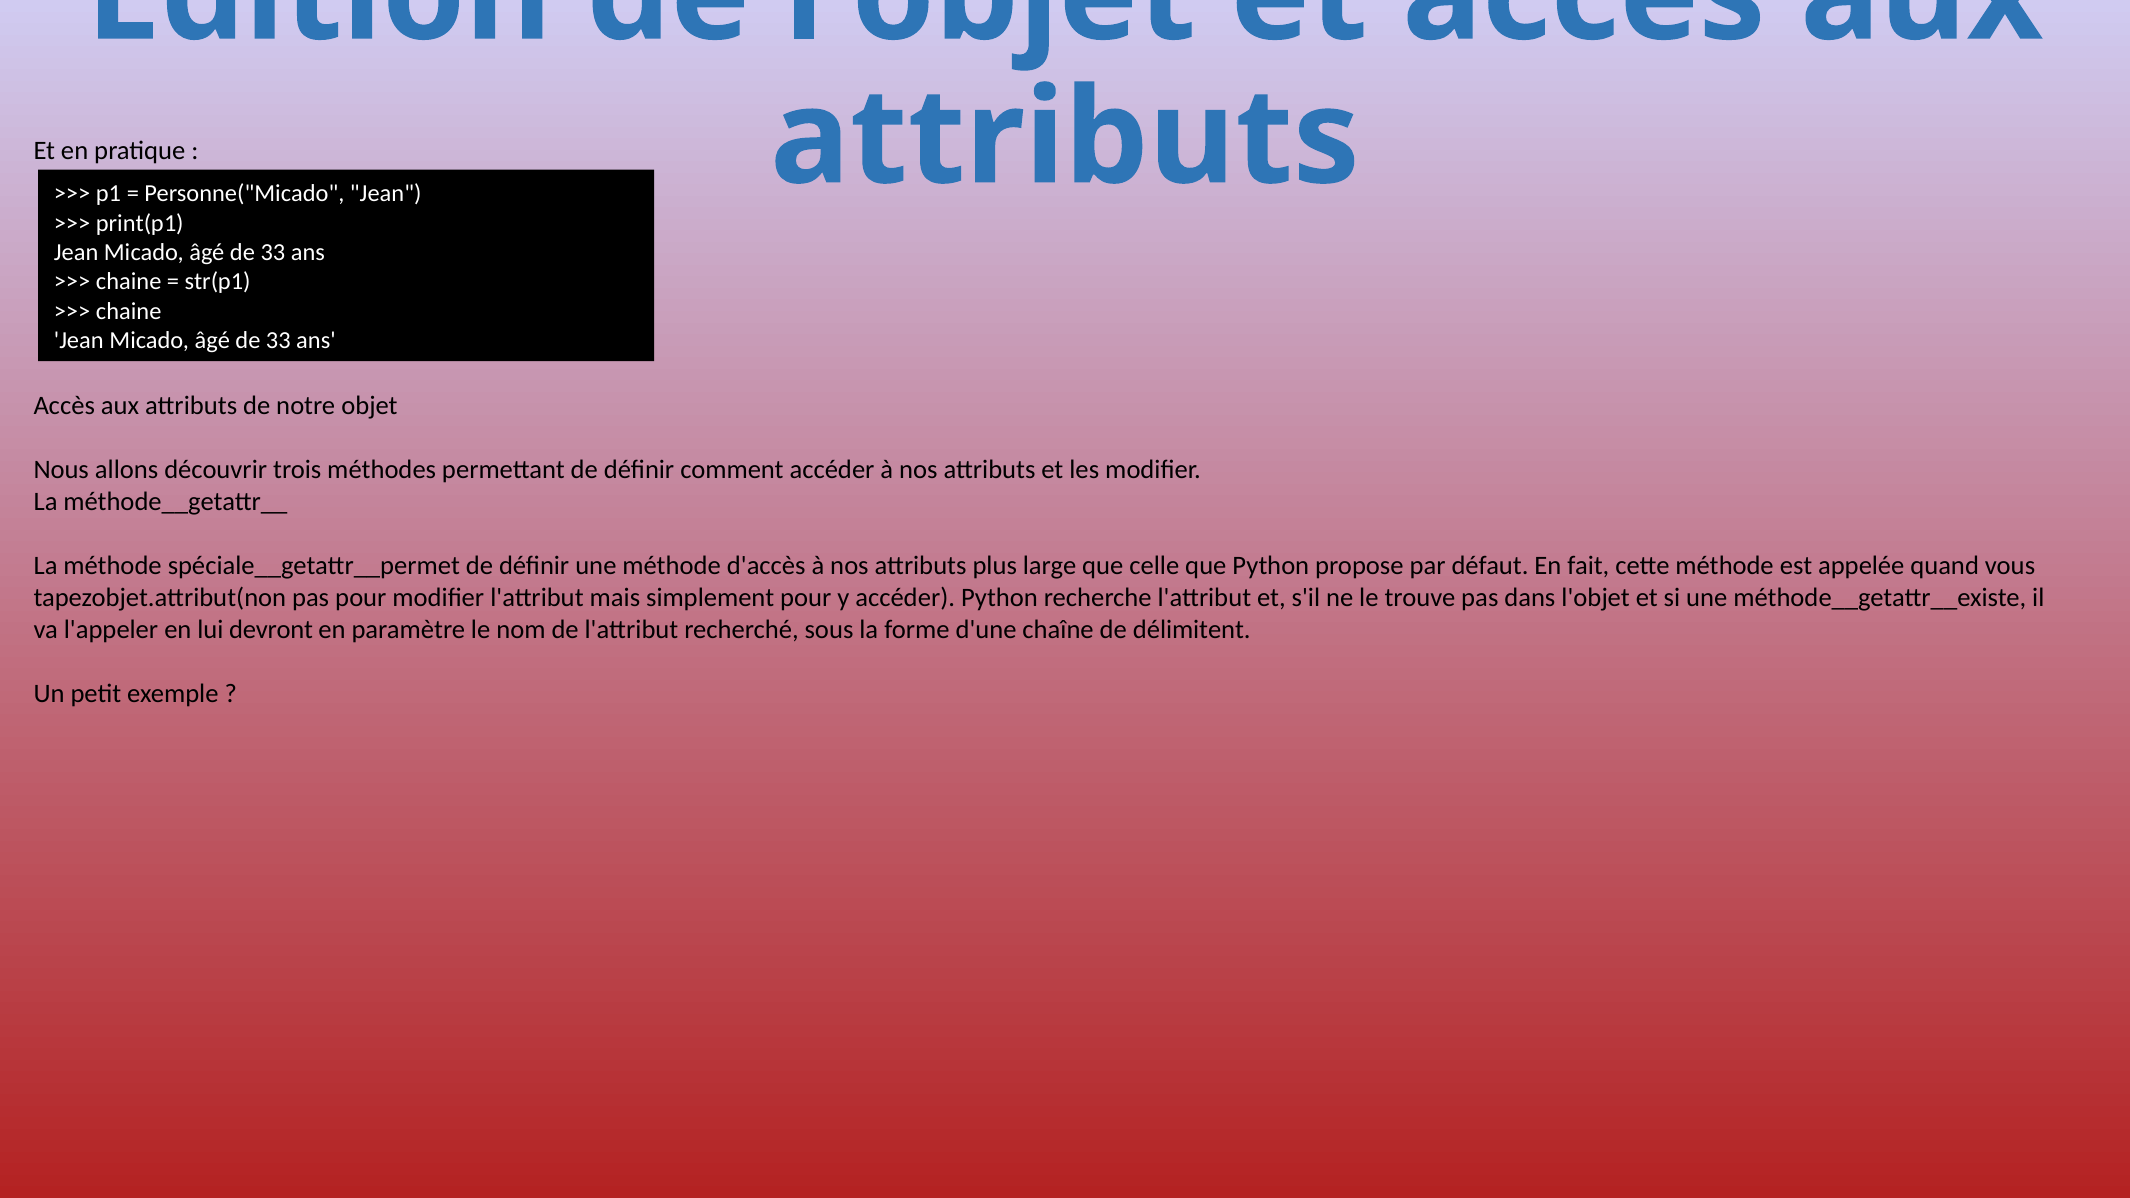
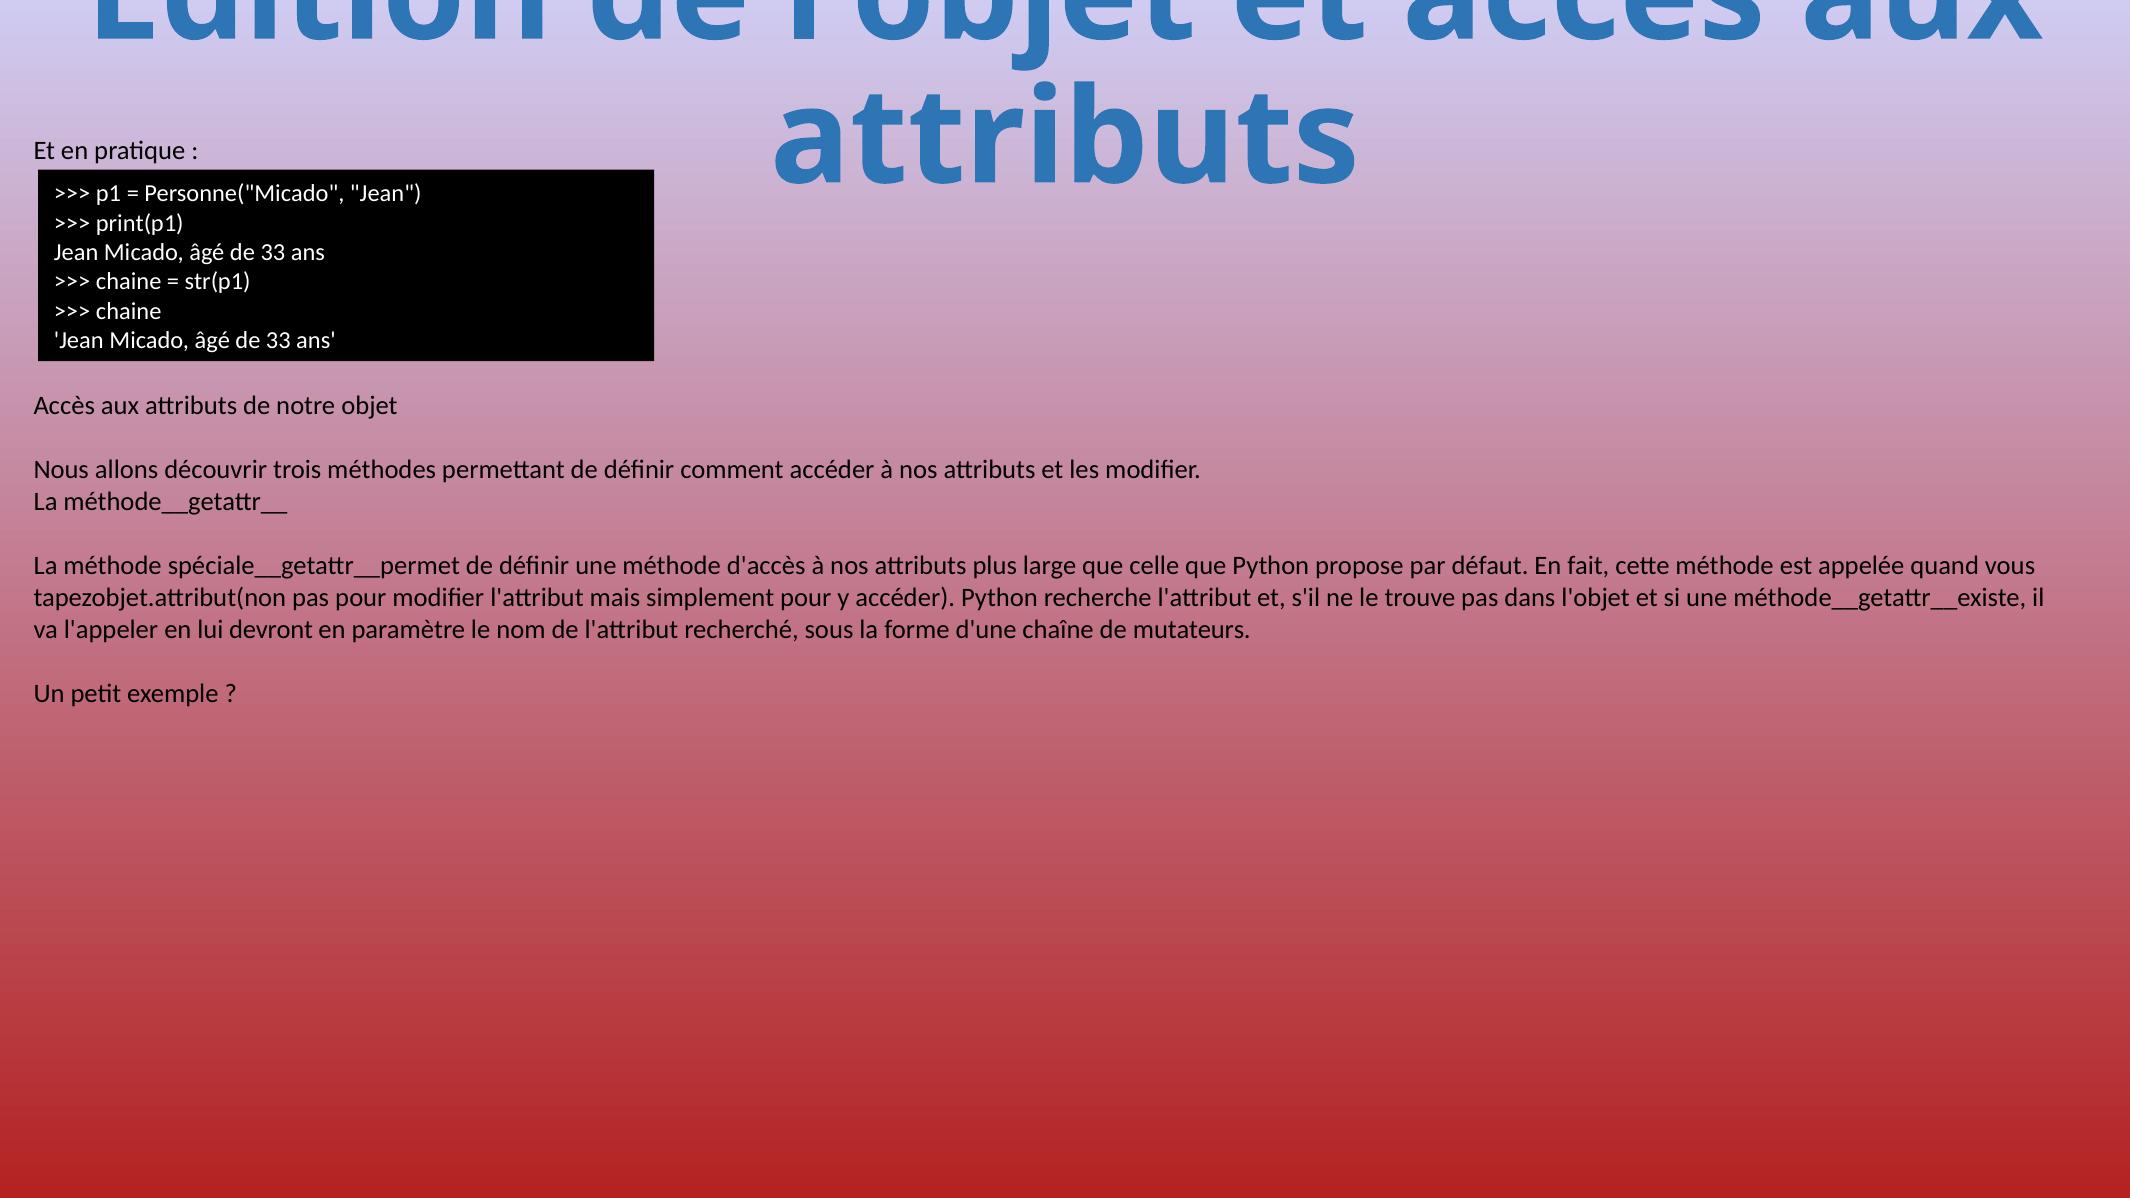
délimitent: délimitent -> mutateurs
